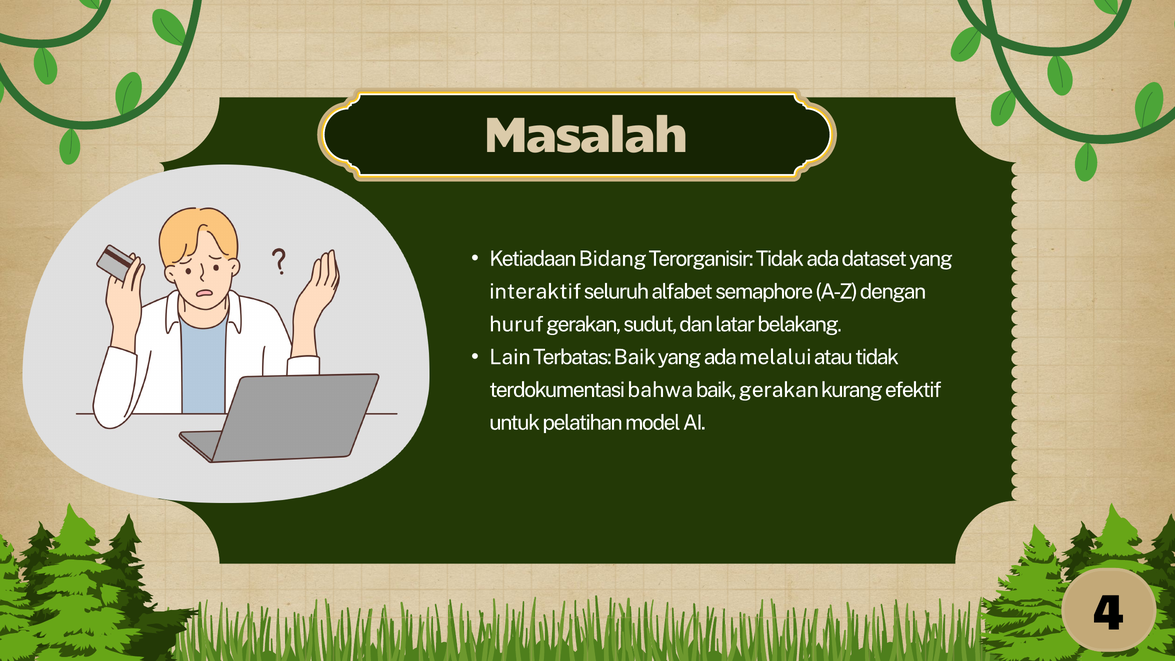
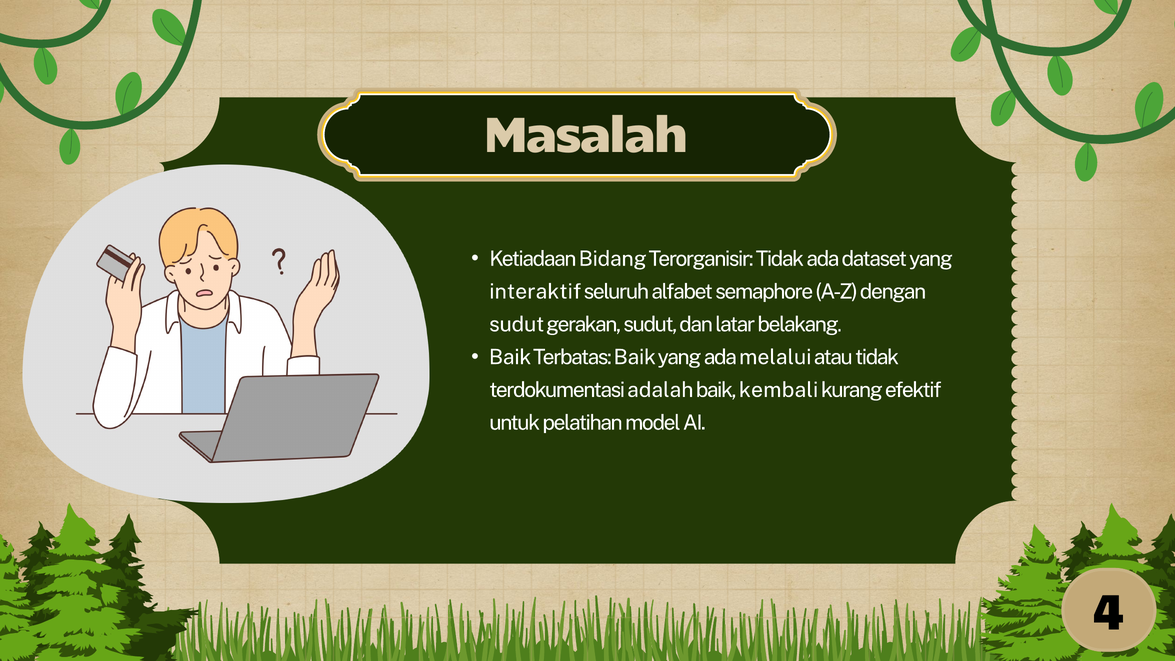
huruf at (516, 324): huruf -> sudut
Lain at (510, 357): Lain -> Baik
bahwa: bahwa -> adalah
baik gerakan: gerakan -> kembali
